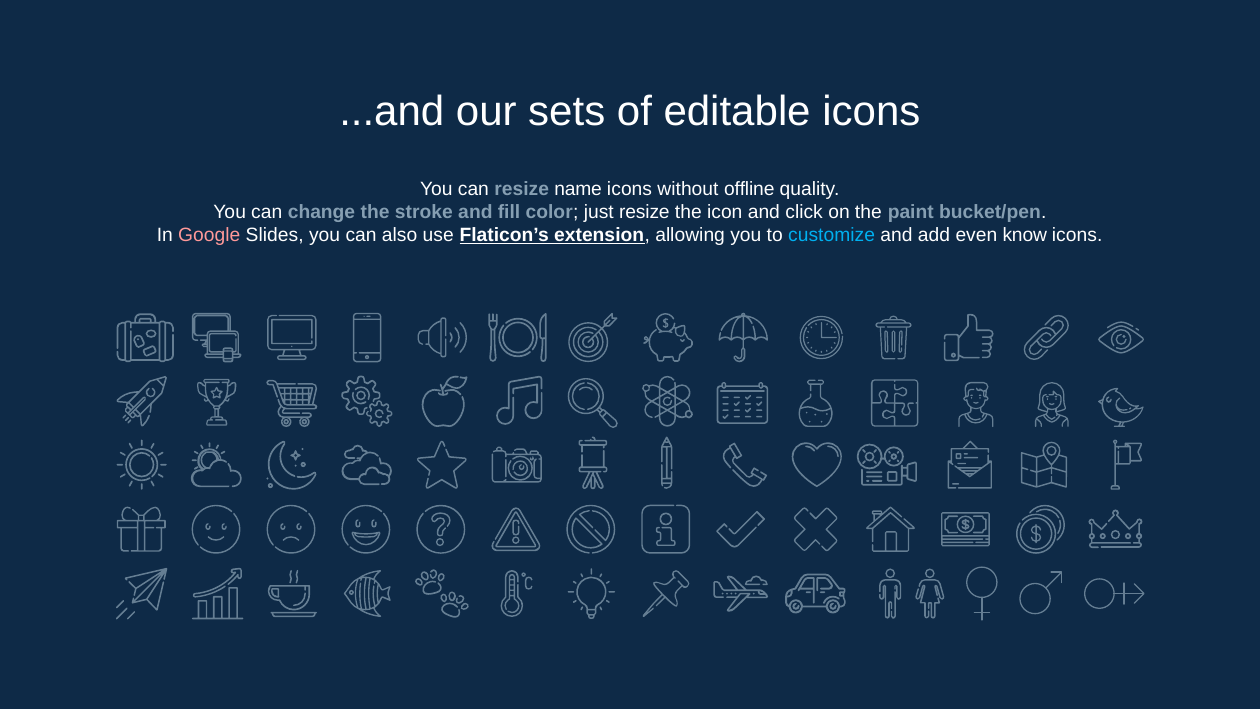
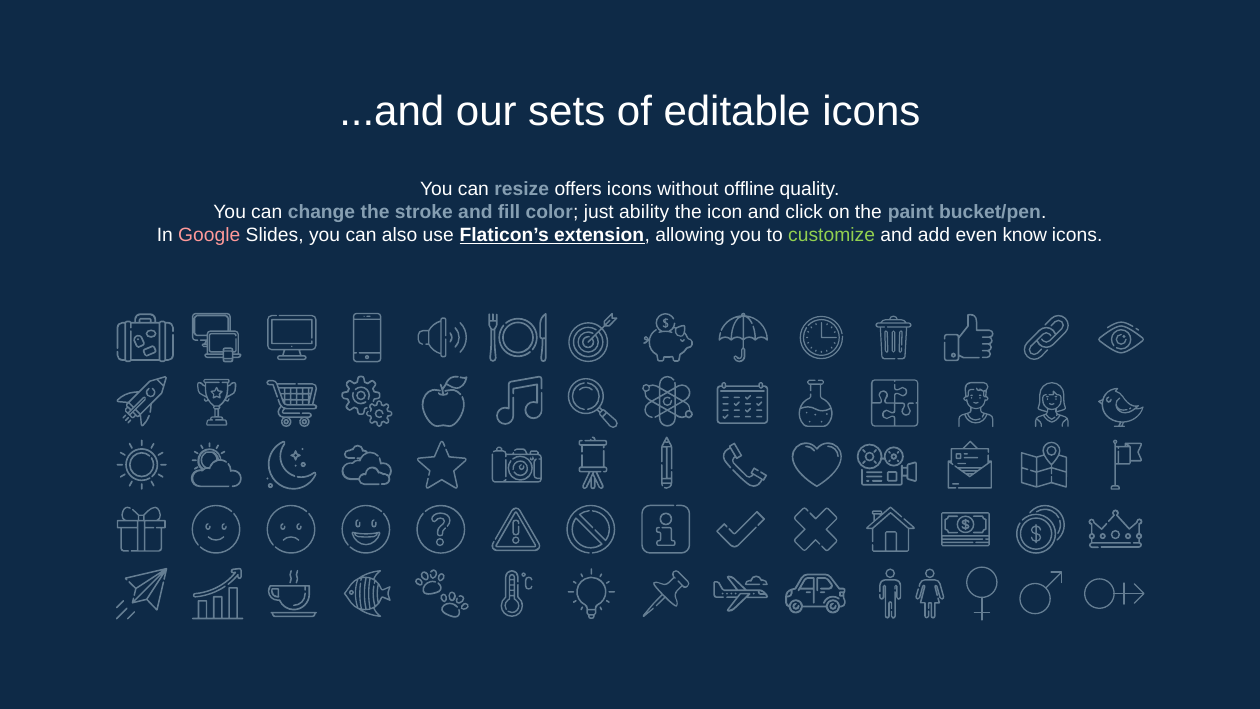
name: name -> offers
just resize: resize -> ability
customize colour: light blue -> light green
